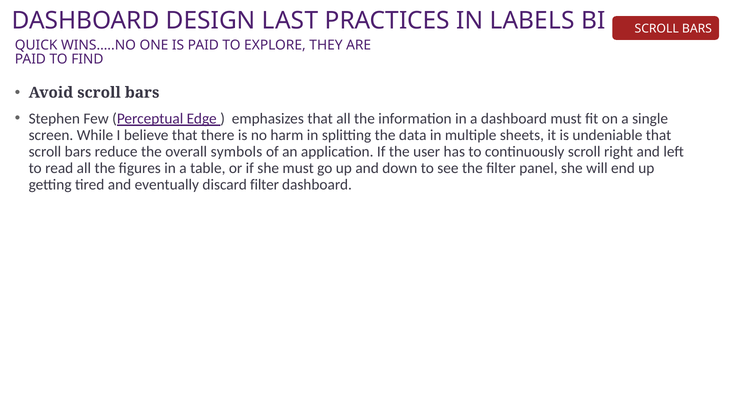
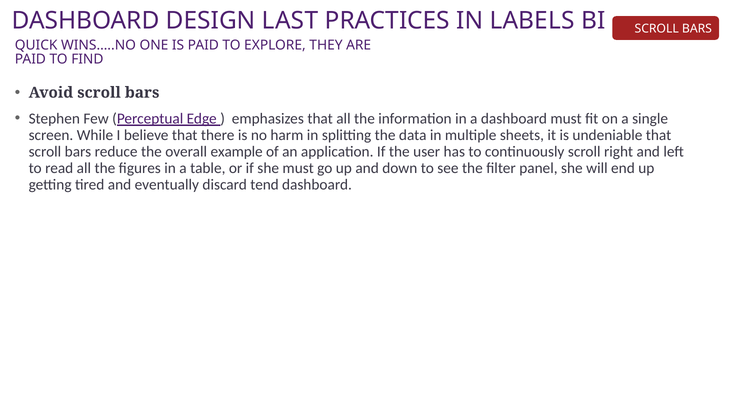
symbols: symbols -> example
discard filter: filter -> tend
